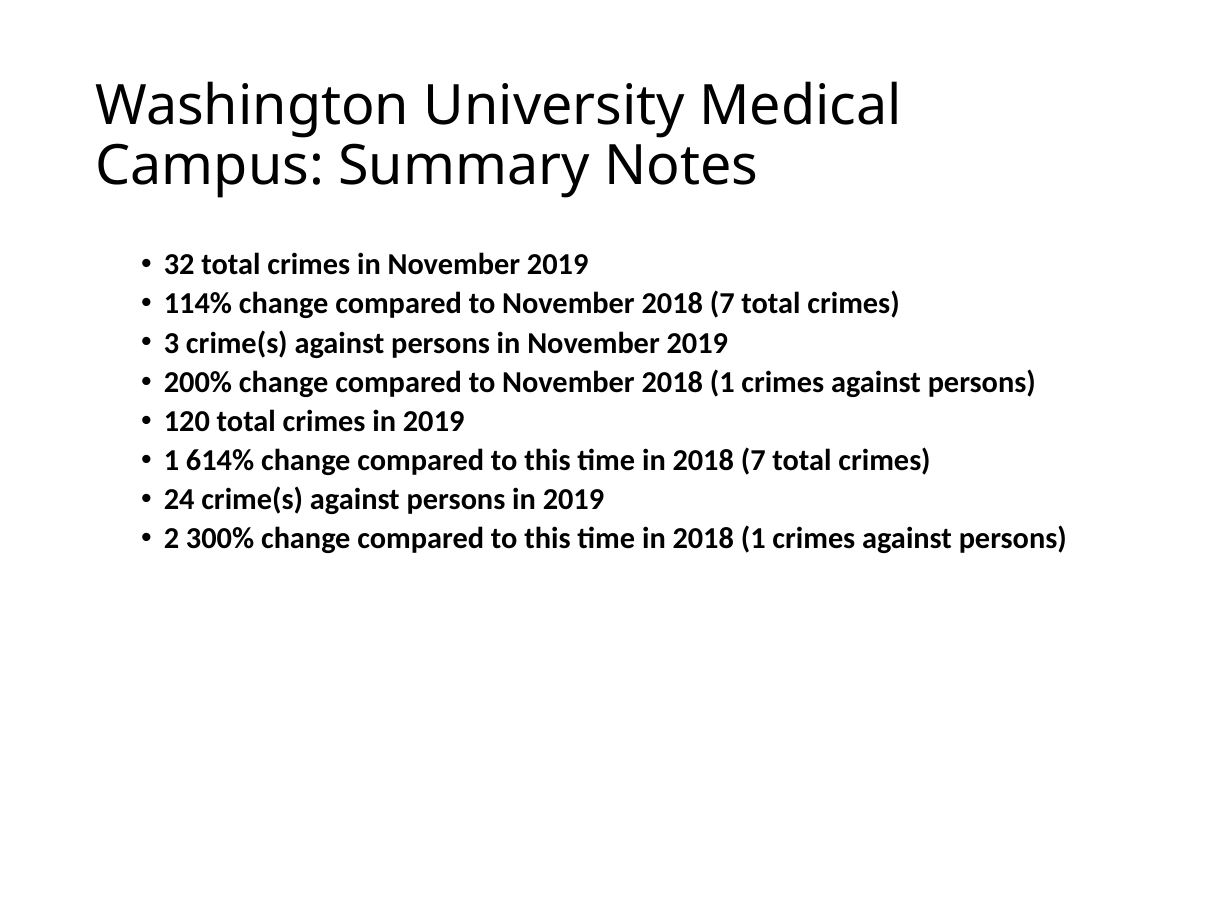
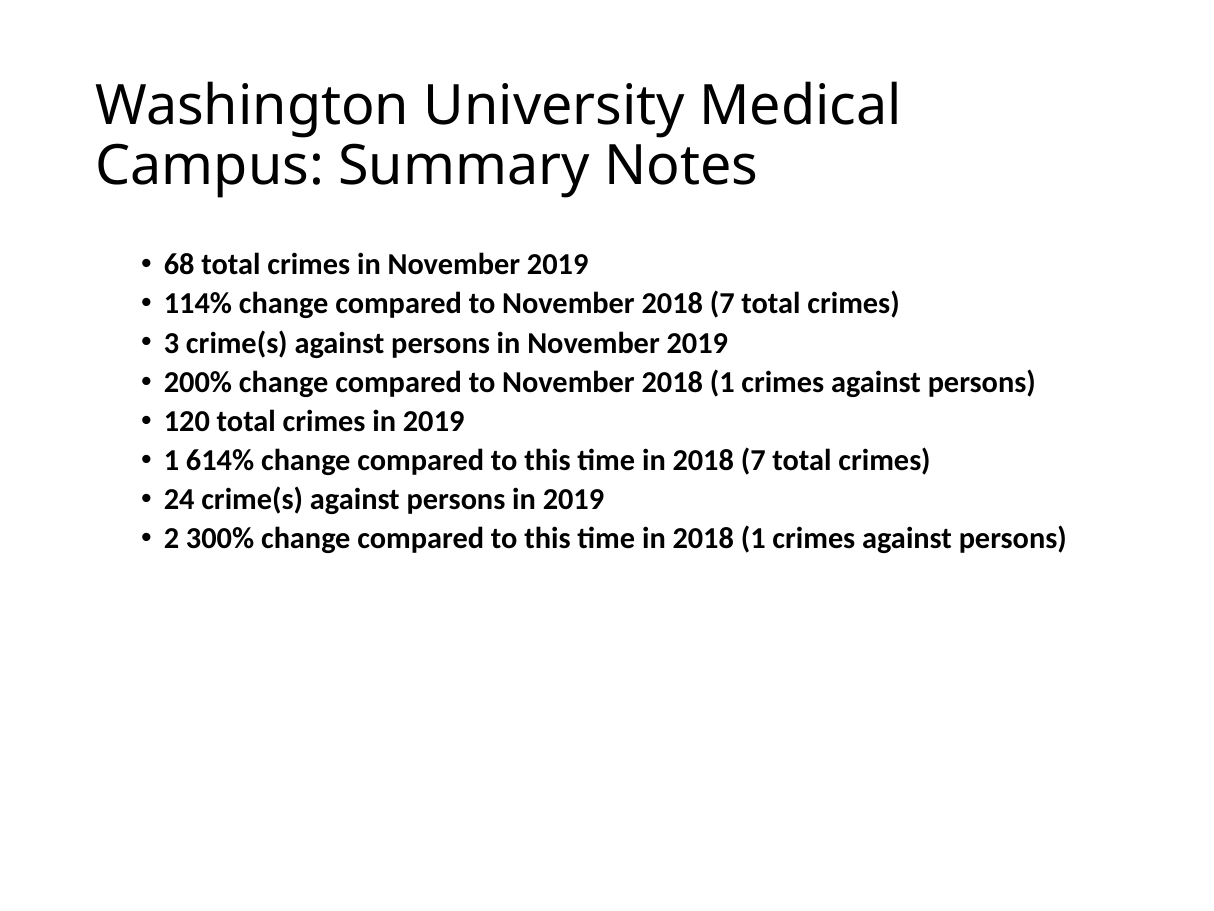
32: 32 -> 68
